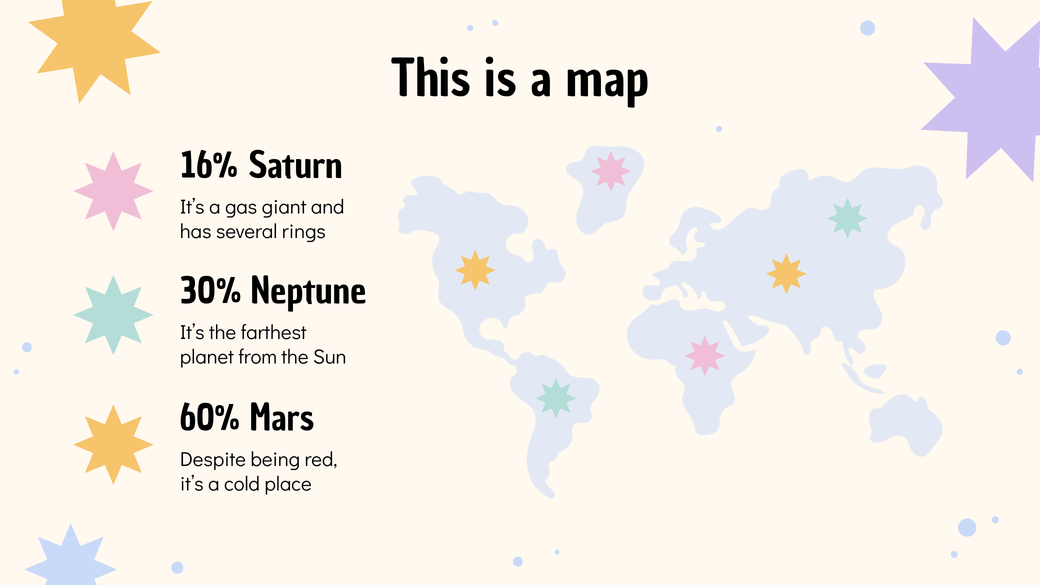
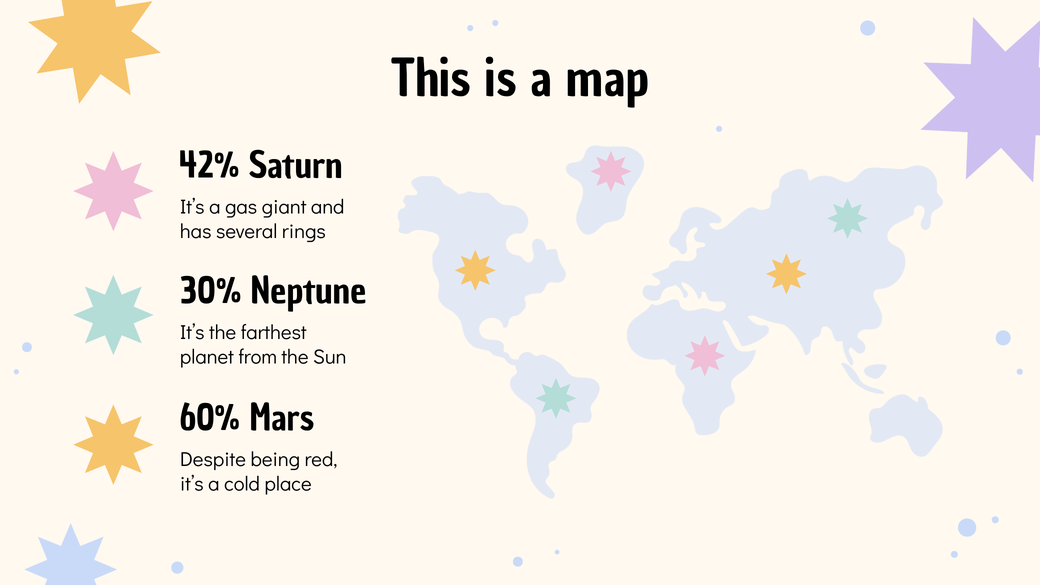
16%: 16% -> 42%
